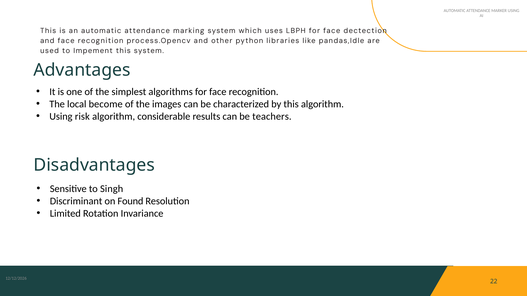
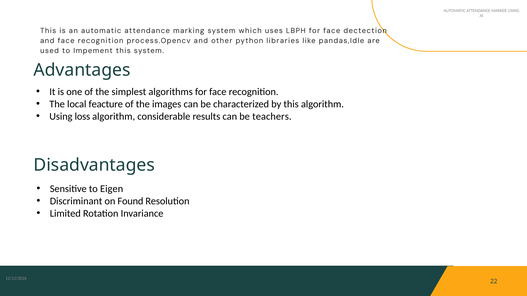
become: become -> feacture
risk: risk -> loss
Singh: Singh -> Eigen
